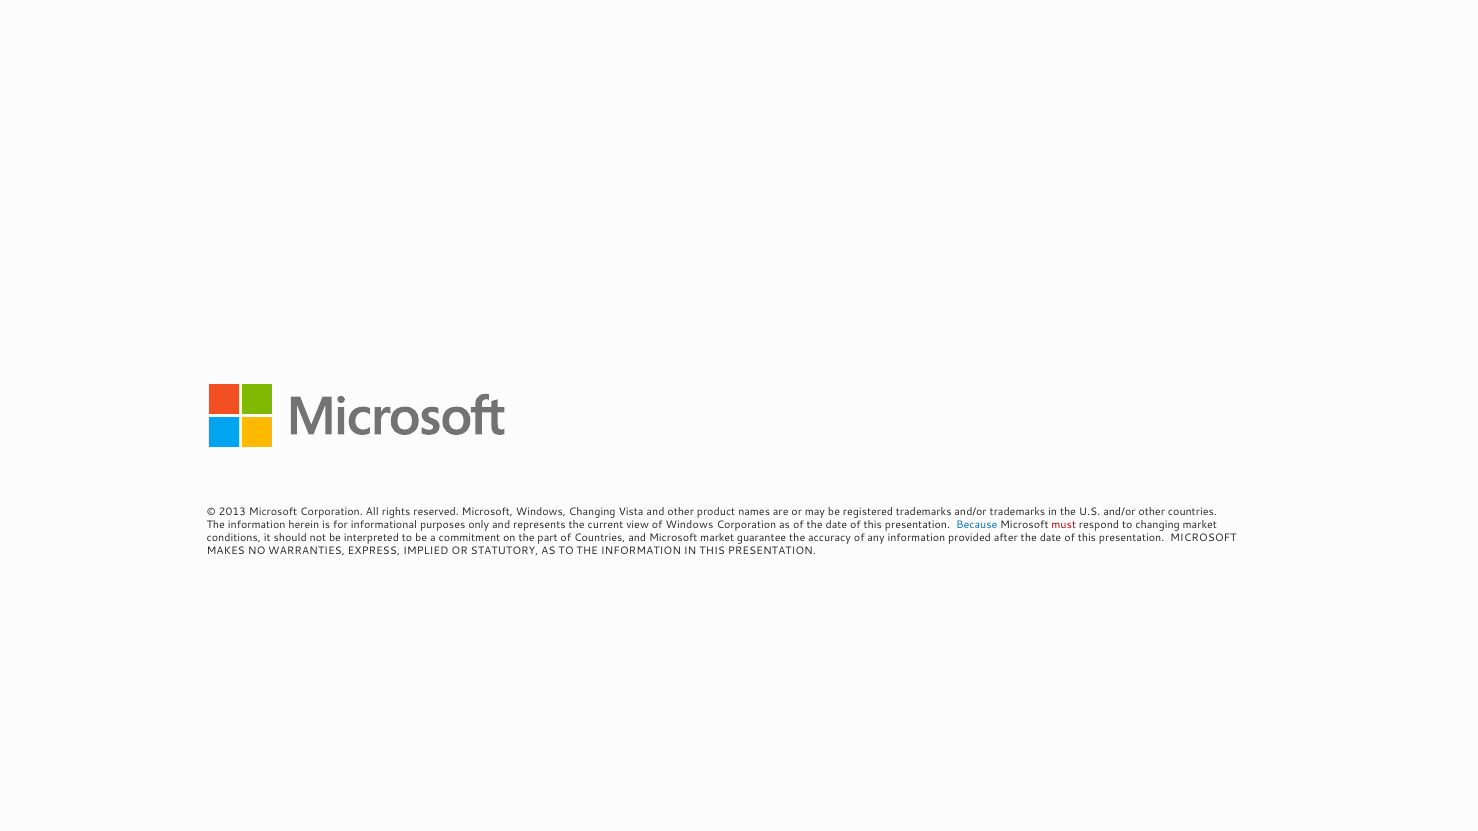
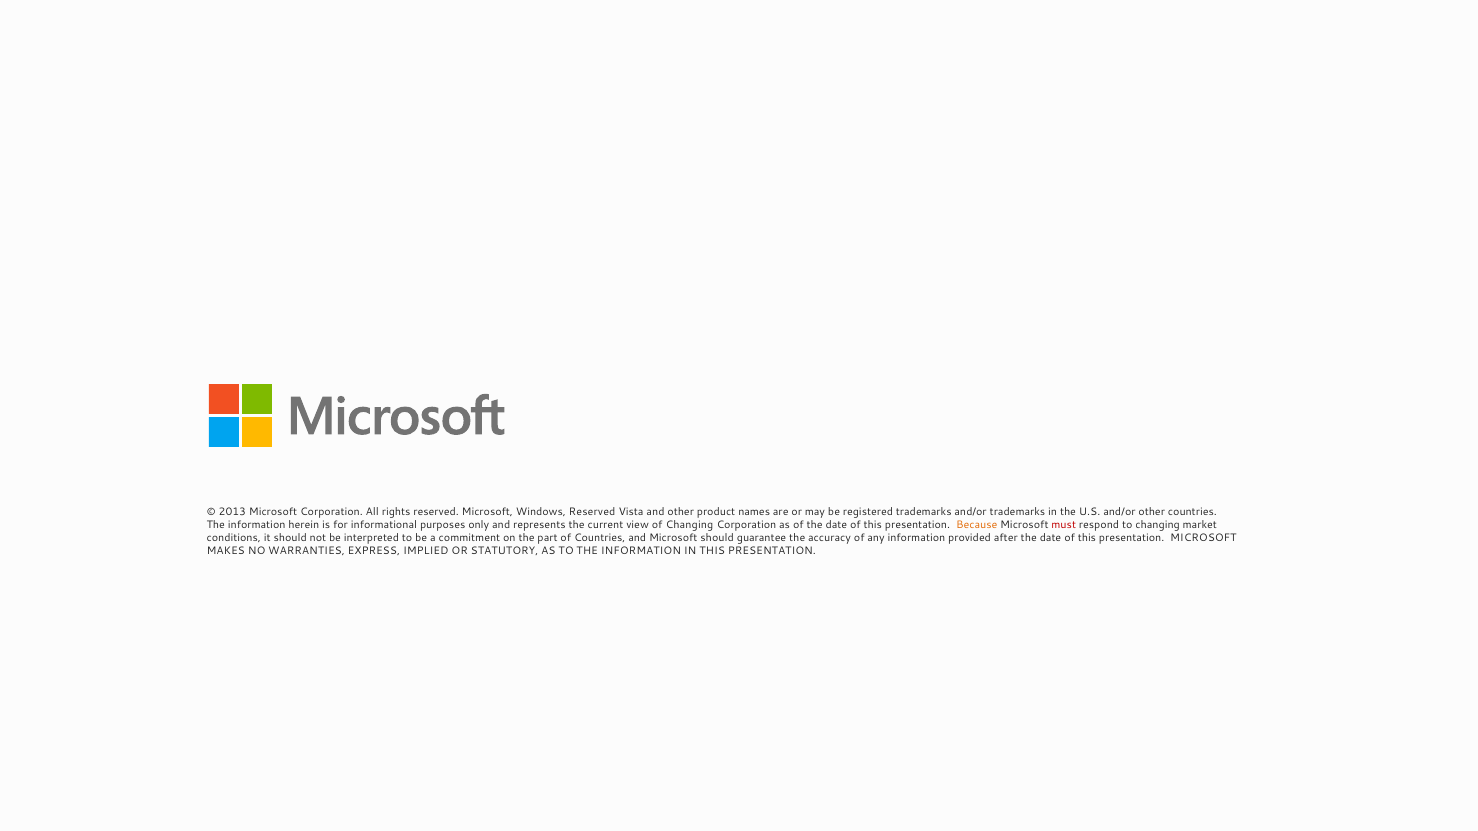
Windows Changing: Changing -> Reserved
of Windows: Windows -> Changing
Because colour: blue -> orange
Microsoft market: market -> should
